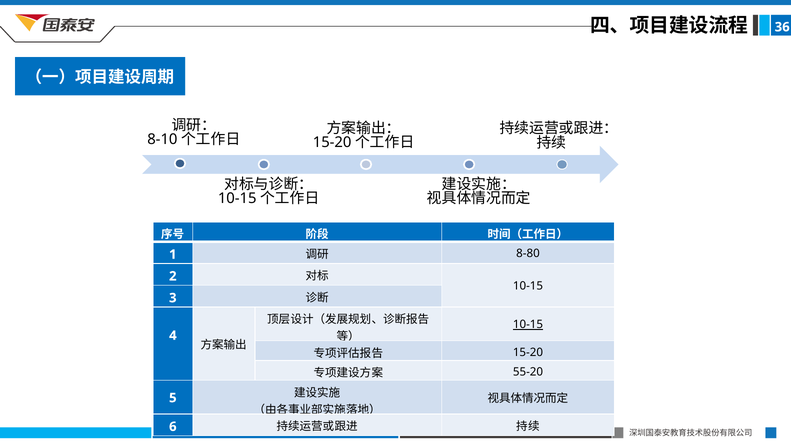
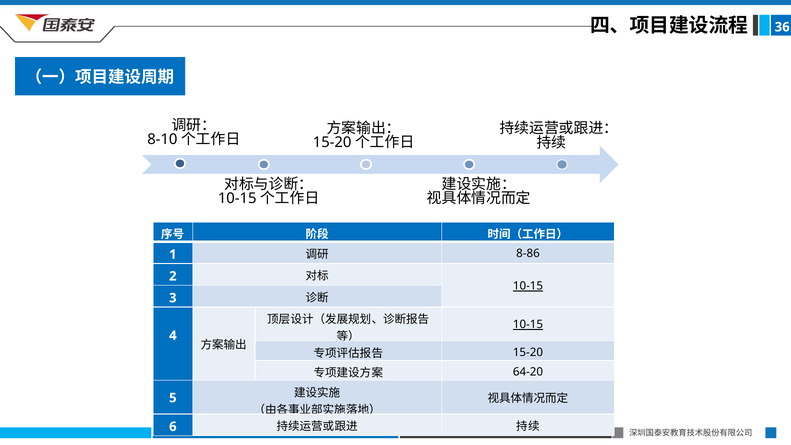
8-80: 8-80 -> 8-86
10-15 at (528, 286) underline: none -> present
55-20: 55-20 -> 64-20
